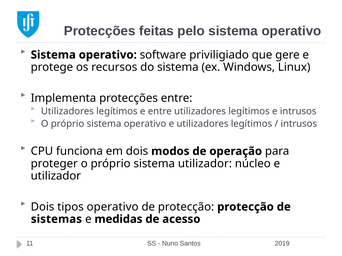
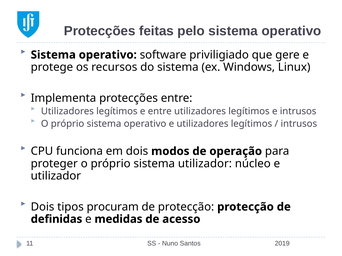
tipos operativo: operativo -> procuram
sistemas: sistemas -> definidas
